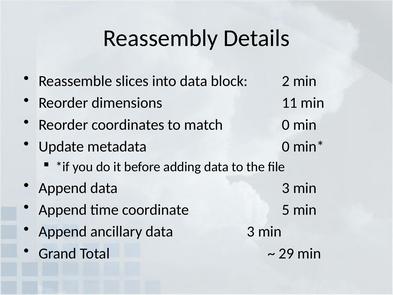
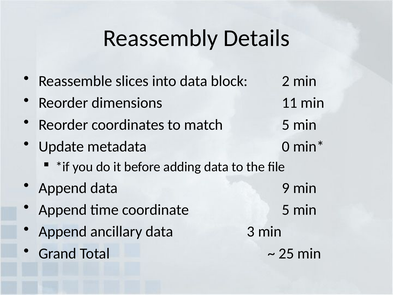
match 0: 0 -> 5
Append data 3: 3 -> 9
29: 29 -> 25
